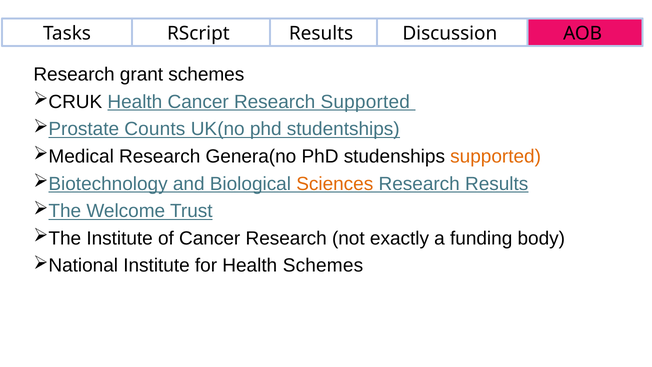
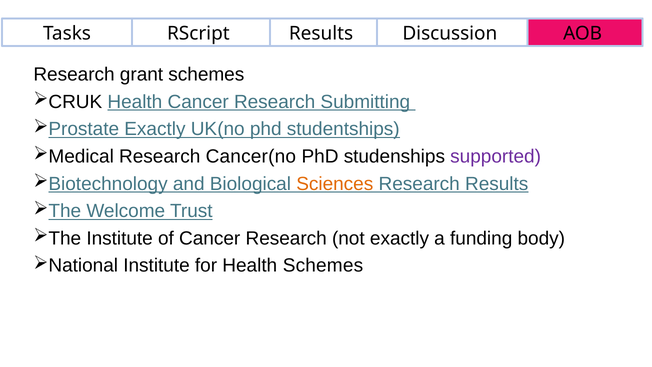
Research Supported: Supported -> Submitting
Counts at (155, 129): Counts -> Exactly
Genera(no: Genera(no -> Cancer(no
supported at (496, 156) colour: orange -> purple
